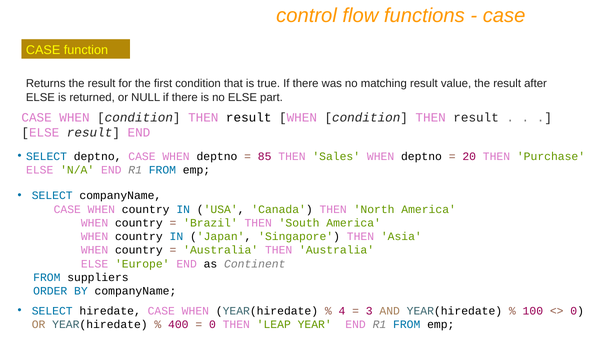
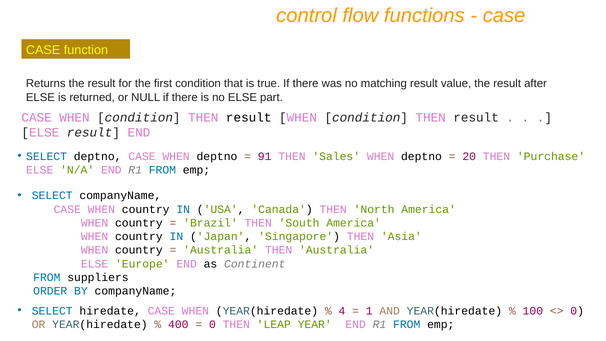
85: 85 -> 91
3: 3 -> 1
